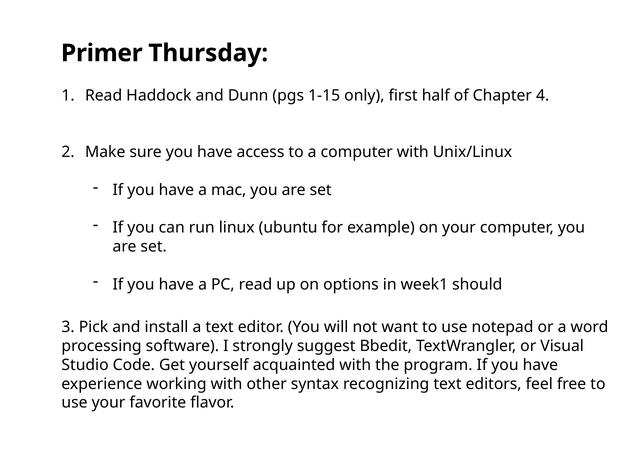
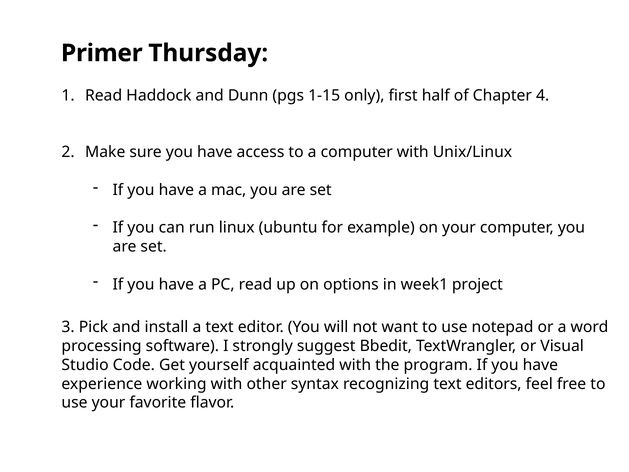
should: should -> project
